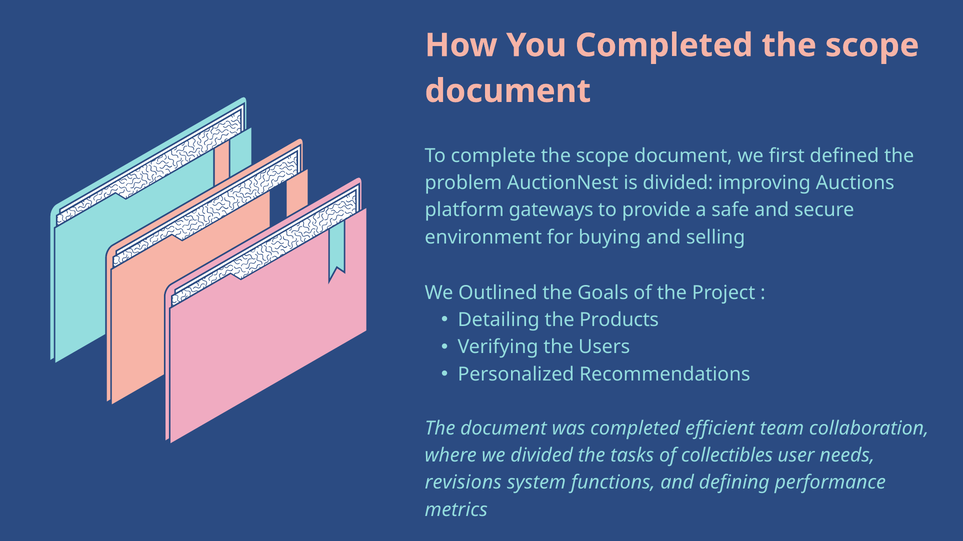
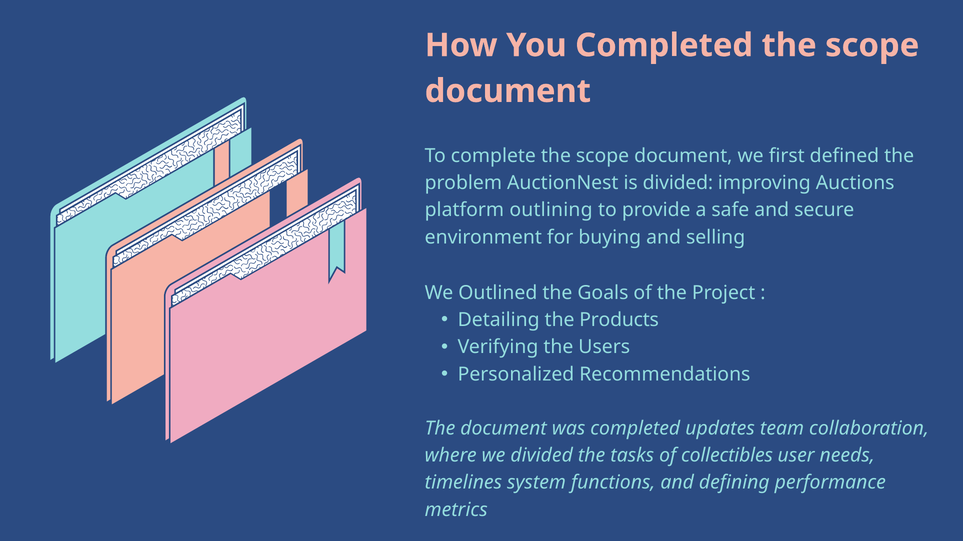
gateways: gateways -> outlining
efficient: efficient -> updates
revisions: revisions -> timelines
